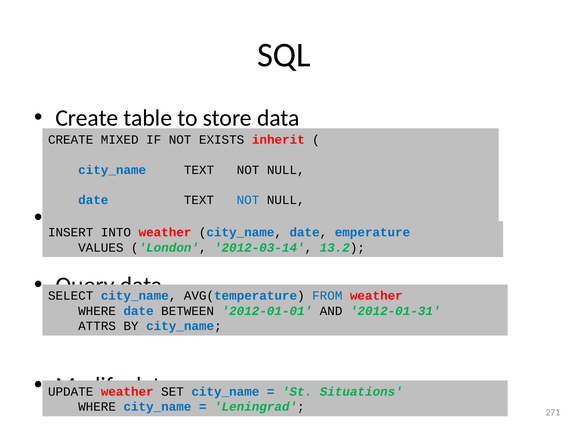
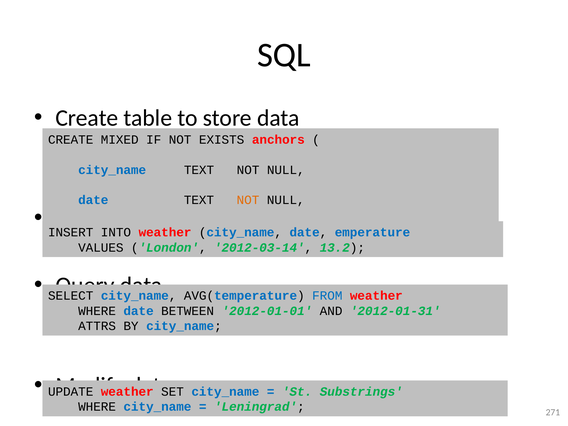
inherit: inherit -> anchors
NOT at (248, 200) colour: blue -> orange
Situations: Situations -> Substrings
